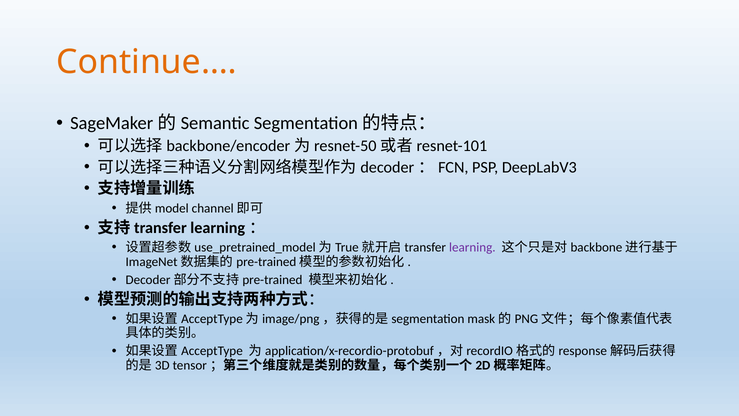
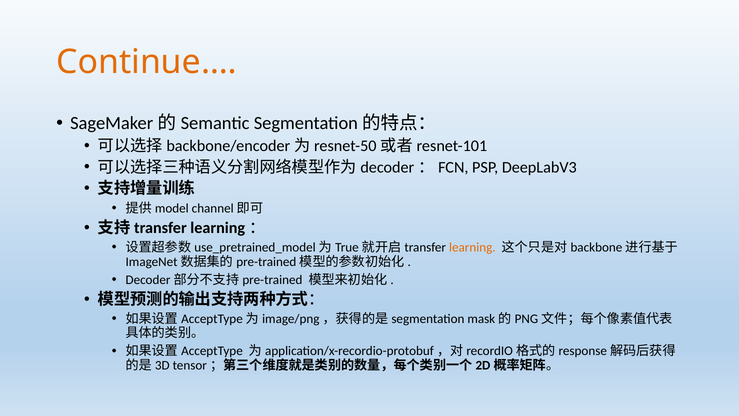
learning colour: purple -> orange
